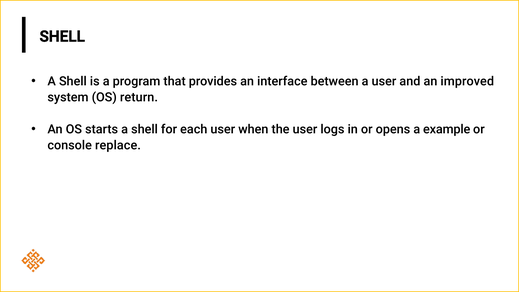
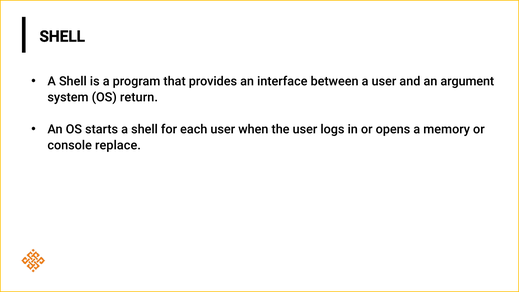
improved: improved -> argument
example: example -> memory
